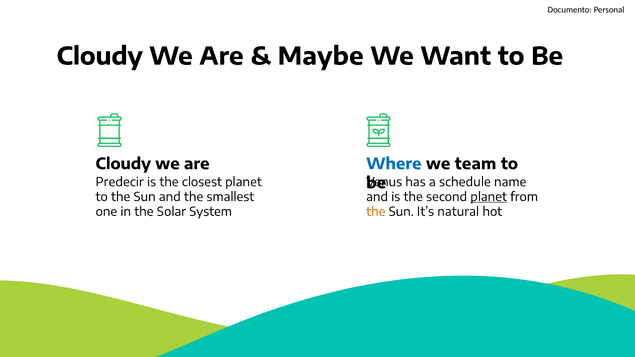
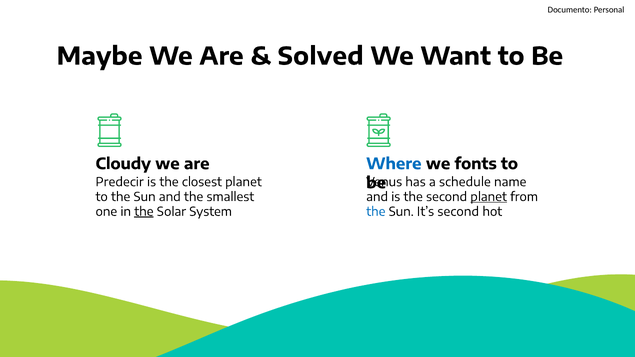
Cloudy at (100, 57): Cloudy -> Maybe
Maybe: Maybe -> Solved
team: team -> fonts
the at (144, 212) underline: none -> present
the at (376, 212) colour: orange -> blue
It’s natural: natural -> second
